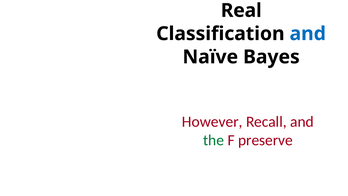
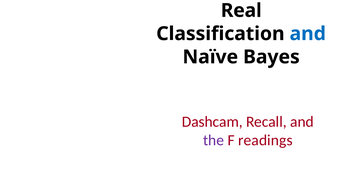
However: However -> Dashcam
the colour: green -> purple
preserve: preserve -> readings
